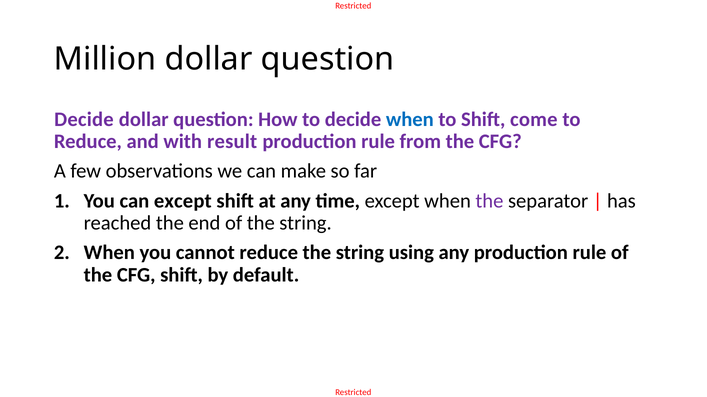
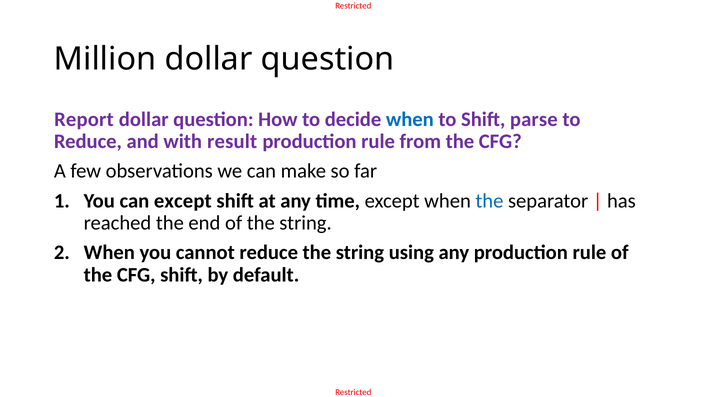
Decide at (84, 120): Decide -> Report
come: come -> parse
the at (489, 201) colour: purple -> blue
